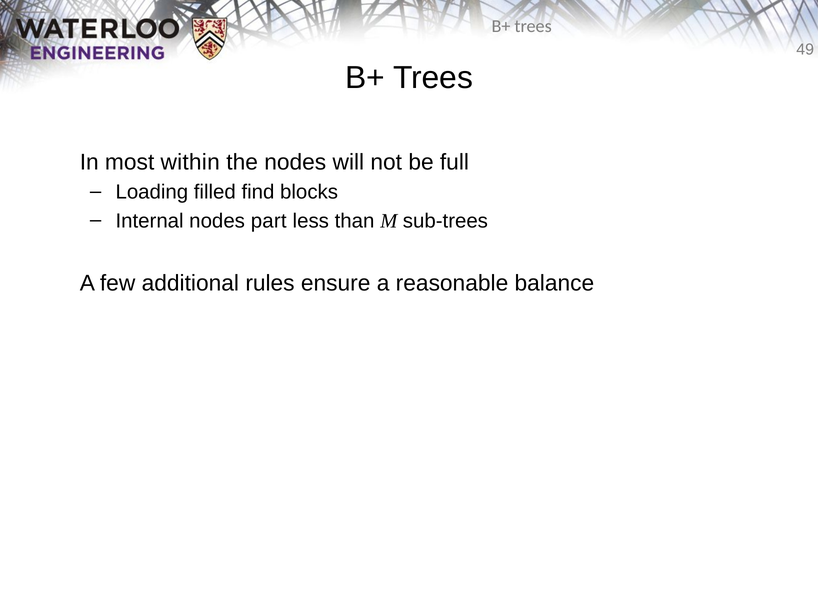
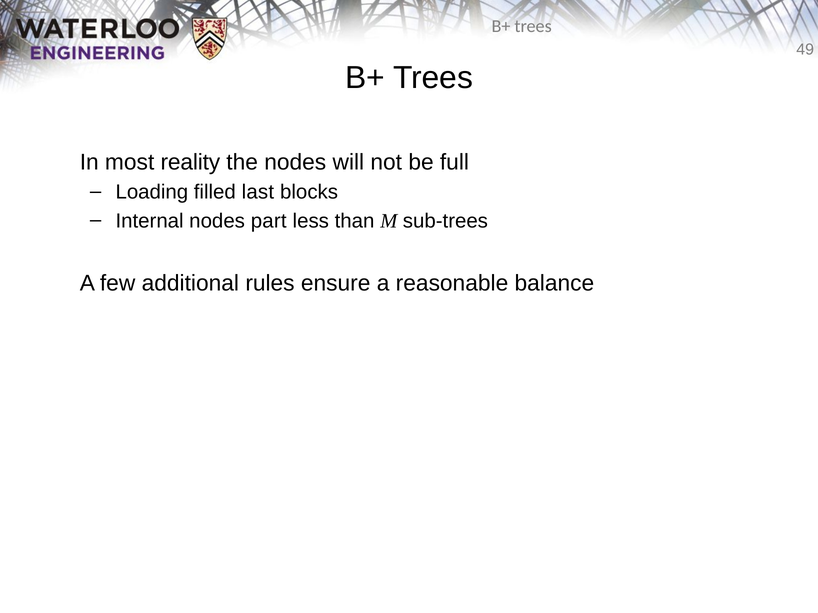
within: within -> reality
find: find -> last
